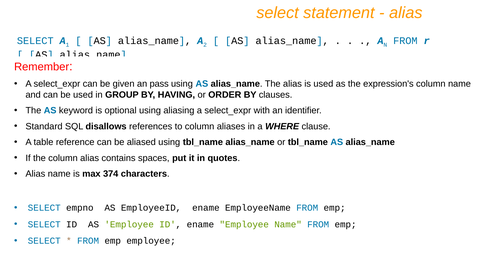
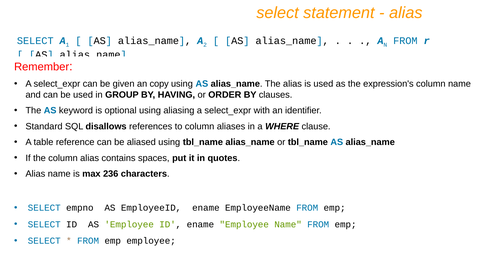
pass: pass -> copy
374: 374 -> 236
